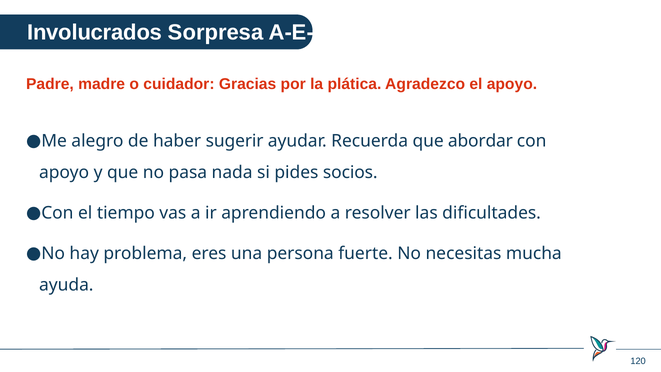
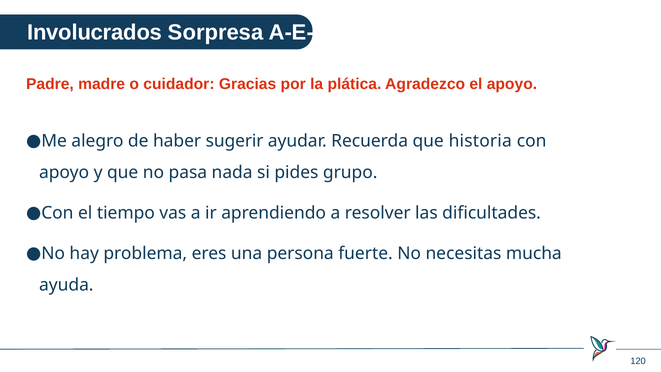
abordar: abordar -> historia
socios: socios -> grupo
